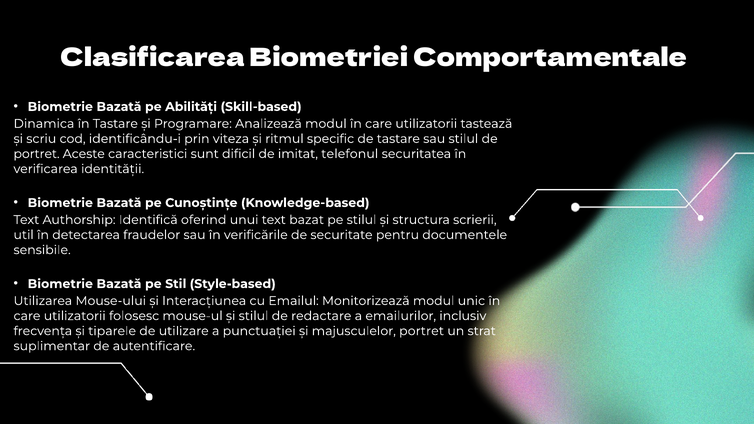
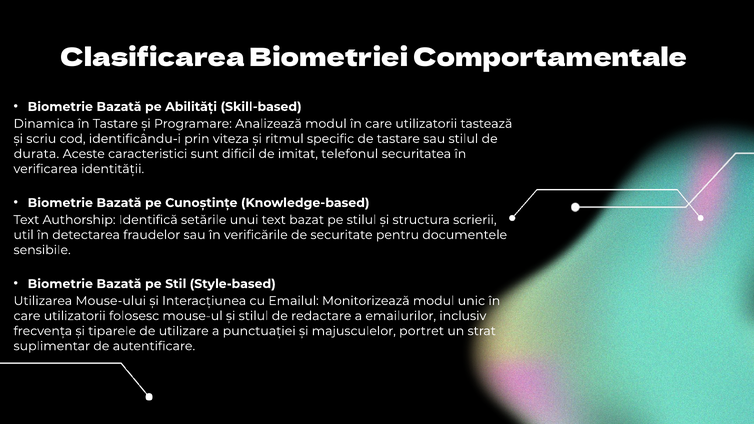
portret at (37, 154): portret -> durata
oferind: oferind -> setările
